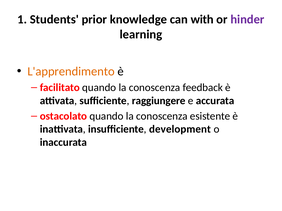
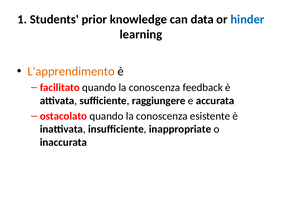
with: with -> data
hinder colour: purple -> blue
development: development -> inappropriate
